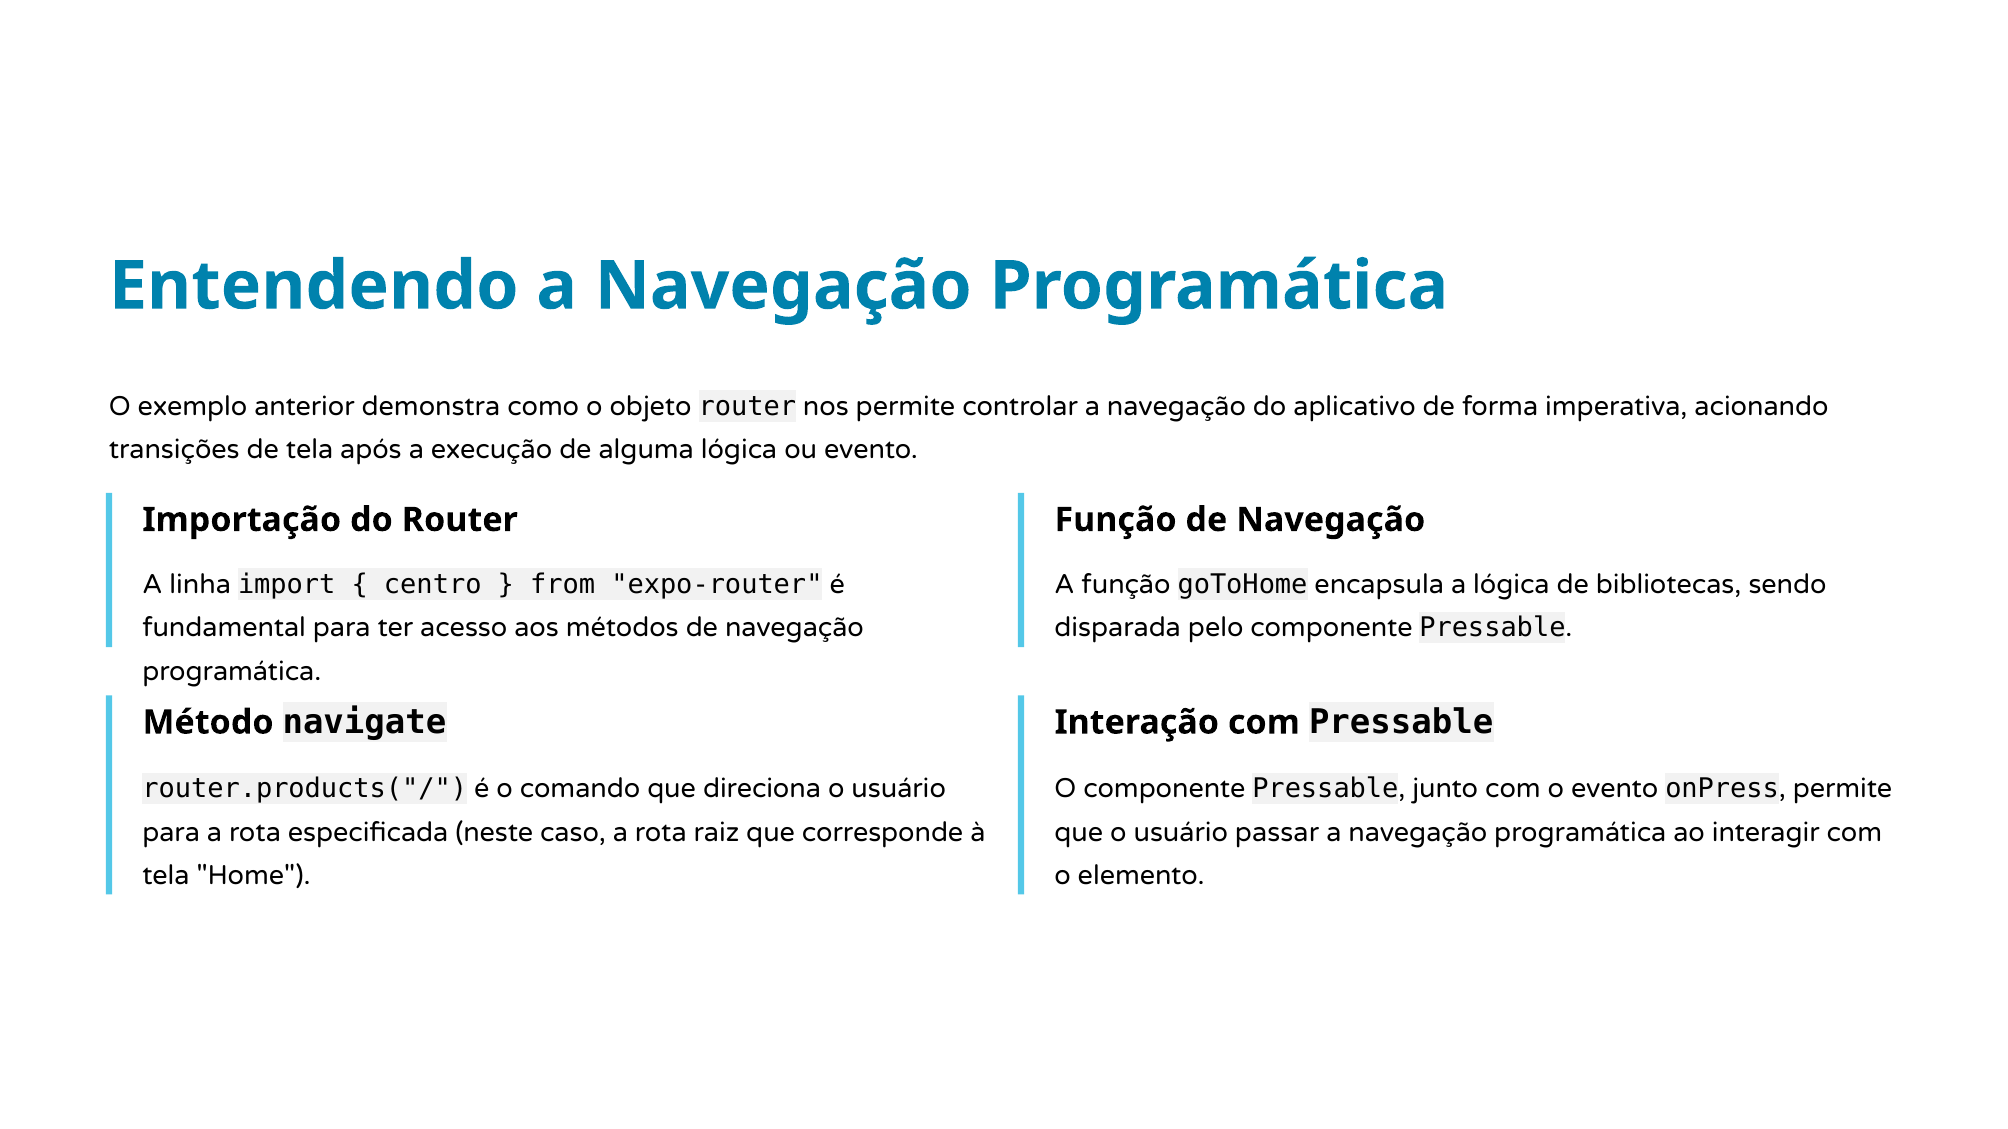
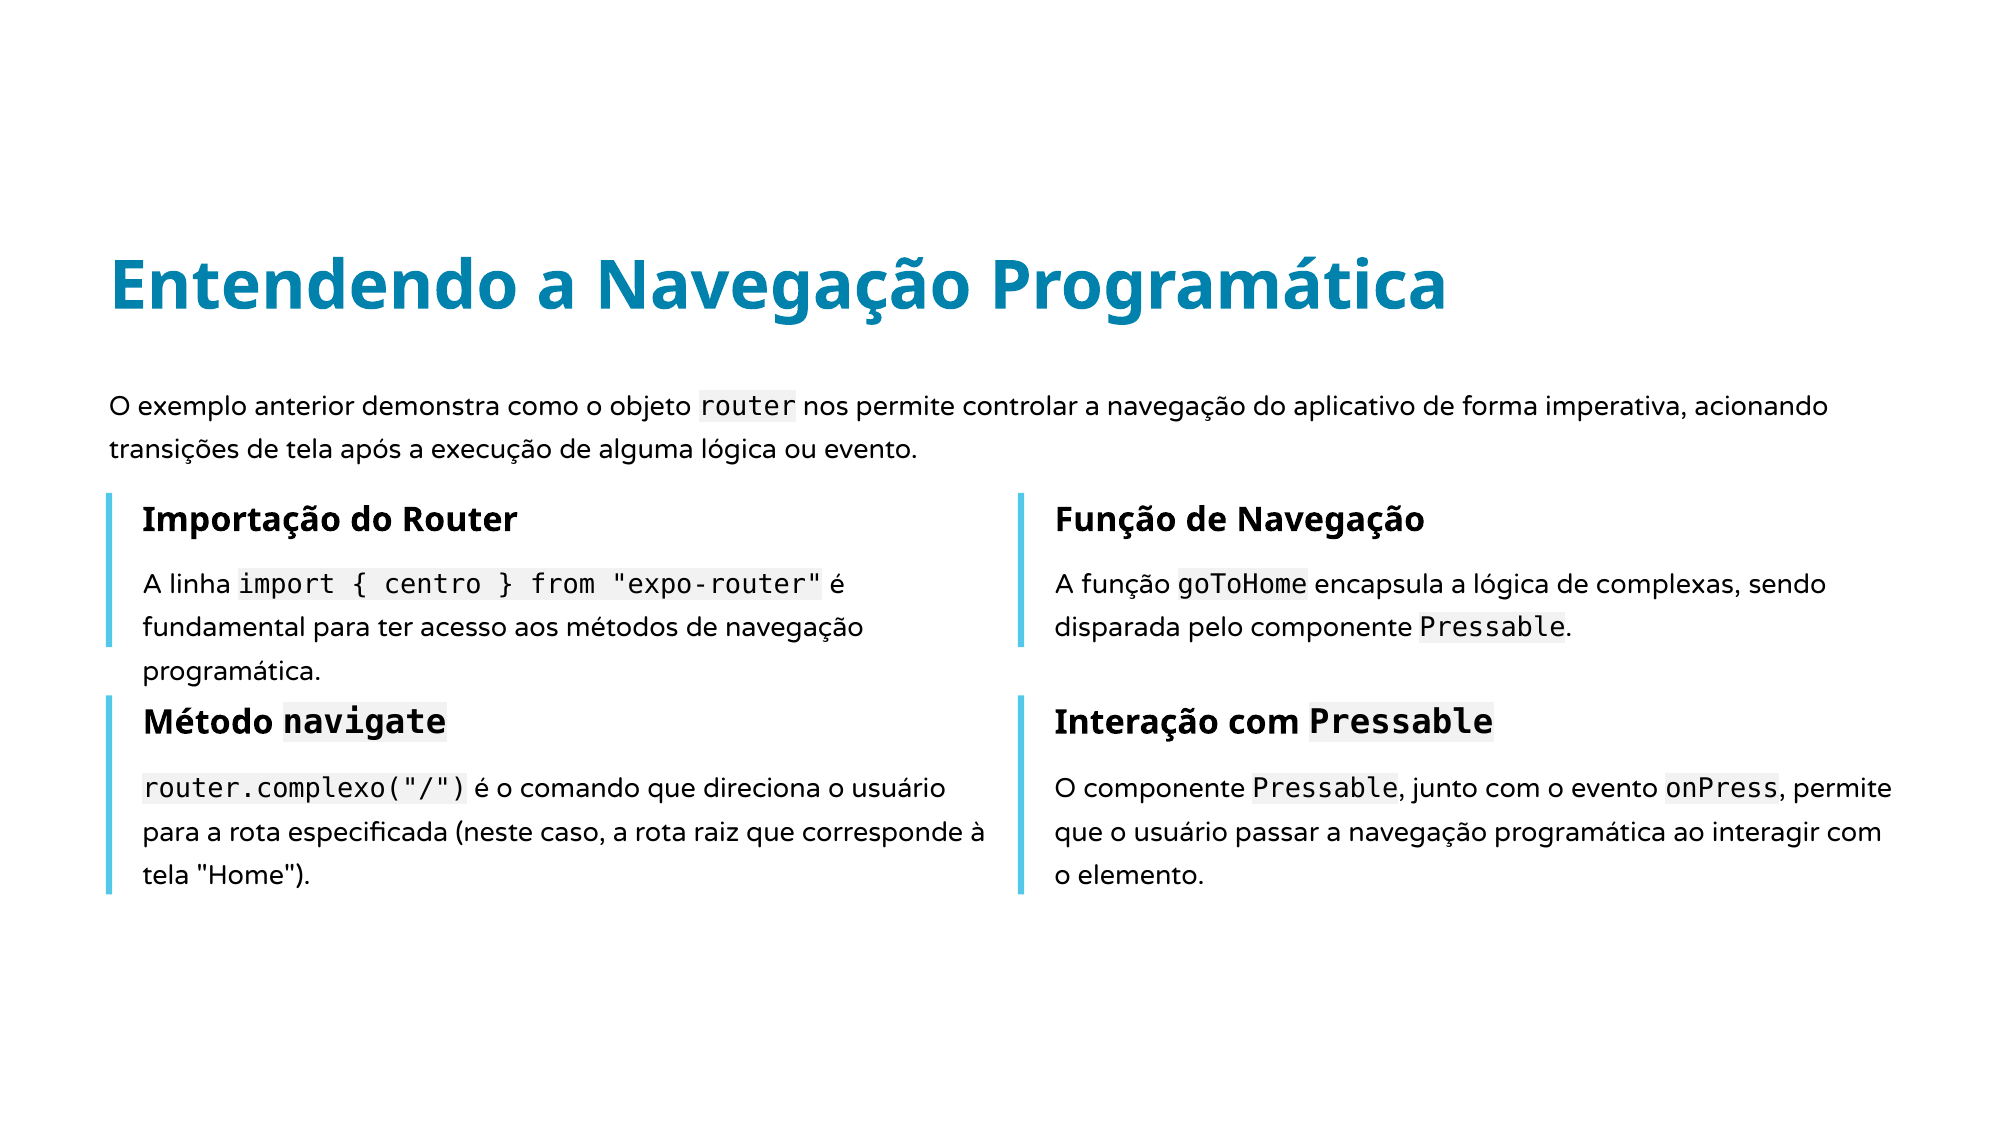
bibliotecas: bibliotecas -> complexas
router.products("/: router.products("/ -> router.complexo("/
